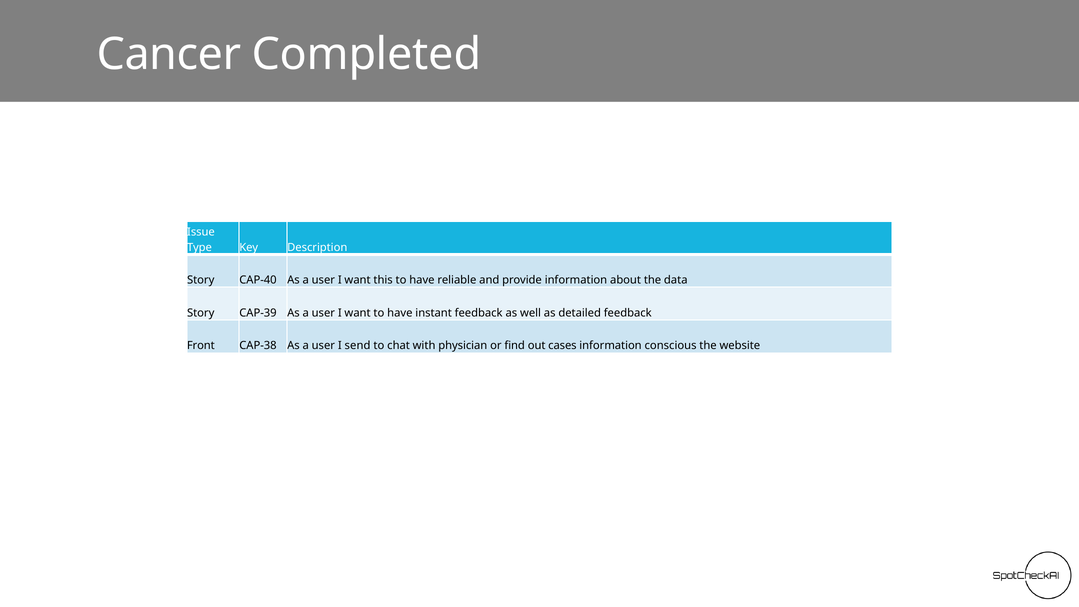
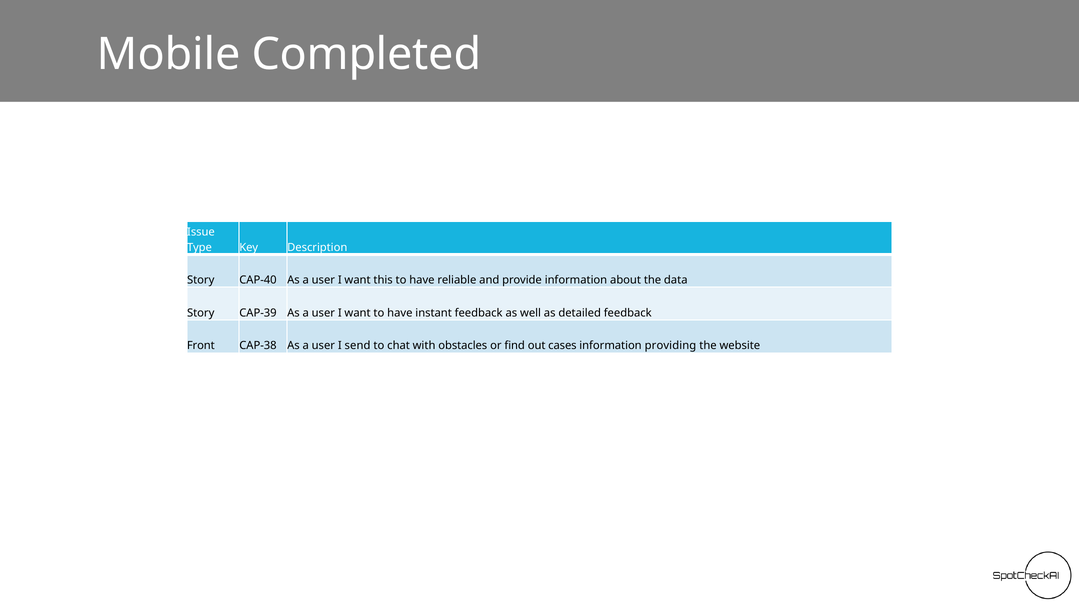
Cancer: Cancer -> Mobile
physician: physician -> obstacles
conscious: conscious -> providing
